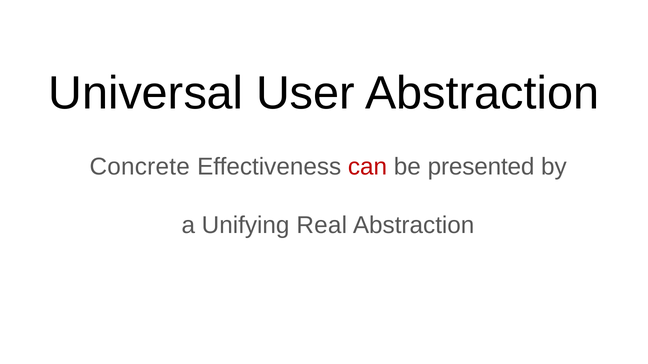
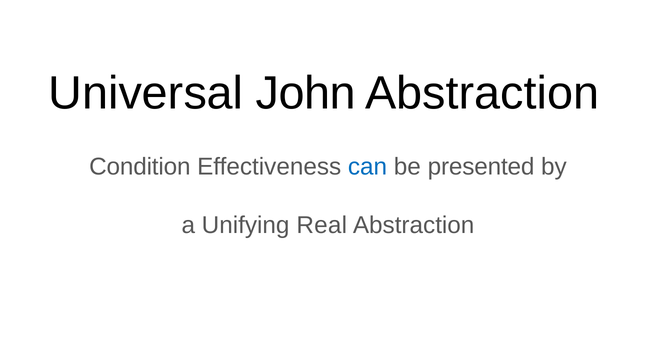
User: User -> John
Concrete: Concrete -> Condition
can colour: red -> blue
